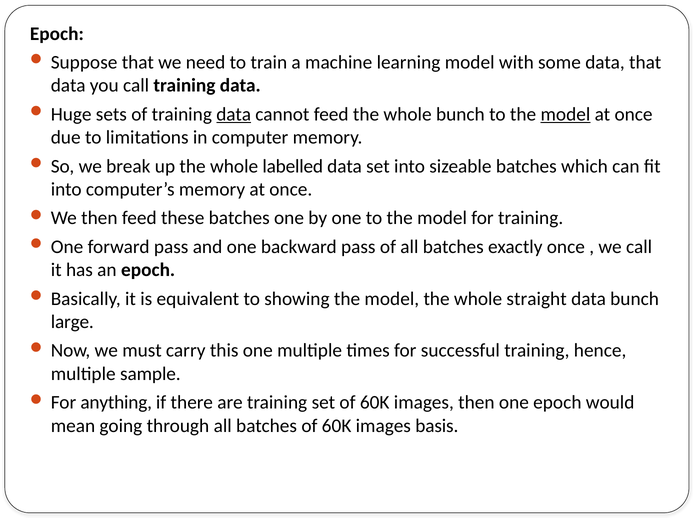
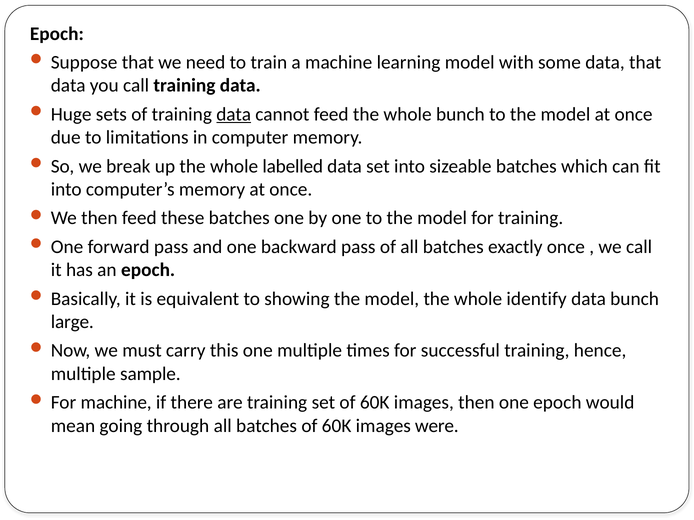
model at (565, 114) underline: present -> none
straight: straight -> identify
For anything: anything -> machine
basis: basis -> were
